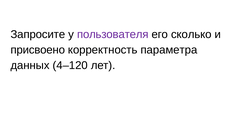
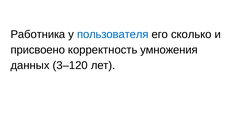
Запросите: Запросите -> Работника
пользователя colour: purple -> blue
параметра: параметра -> умножения
4–120: 4–120 -> 3–120
